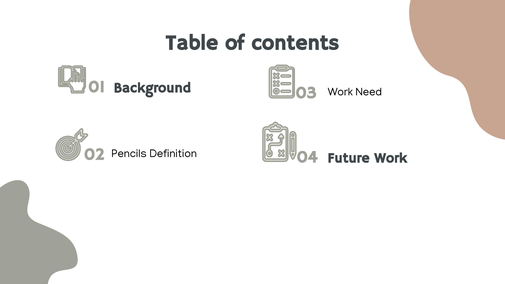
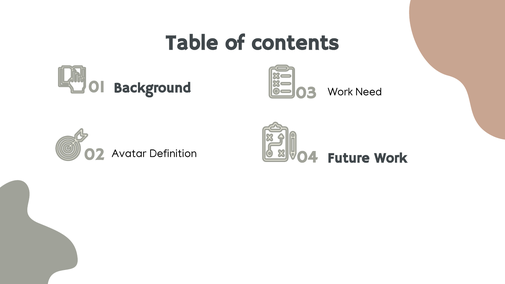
Pencils: Pencils -> Avatar
